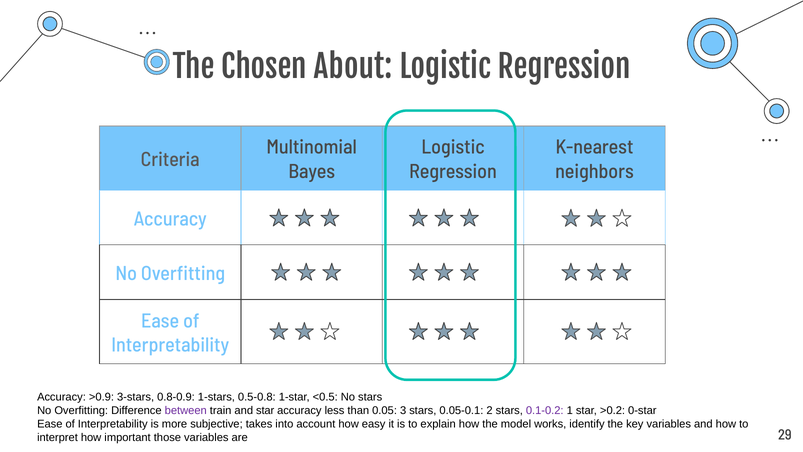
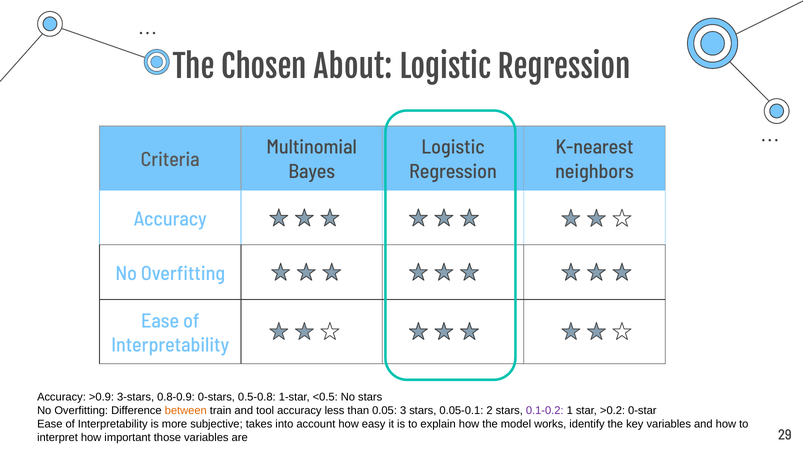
1-stars: 1-stars -> 0-stars
between colour: purple -> orange
and star: star -> tool
